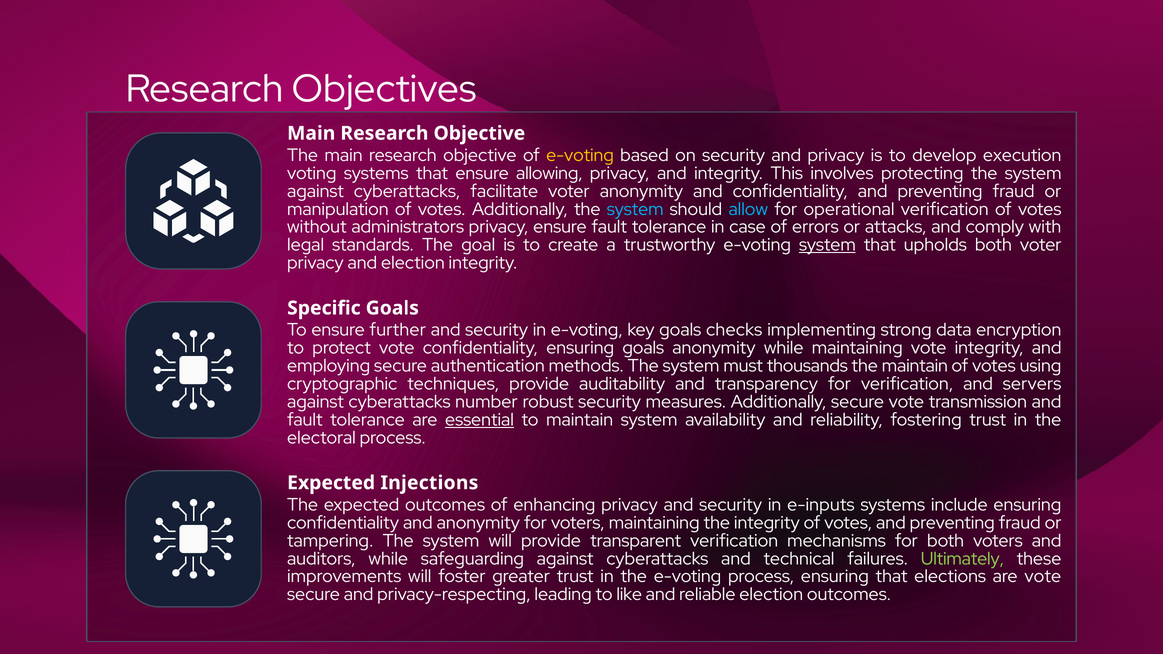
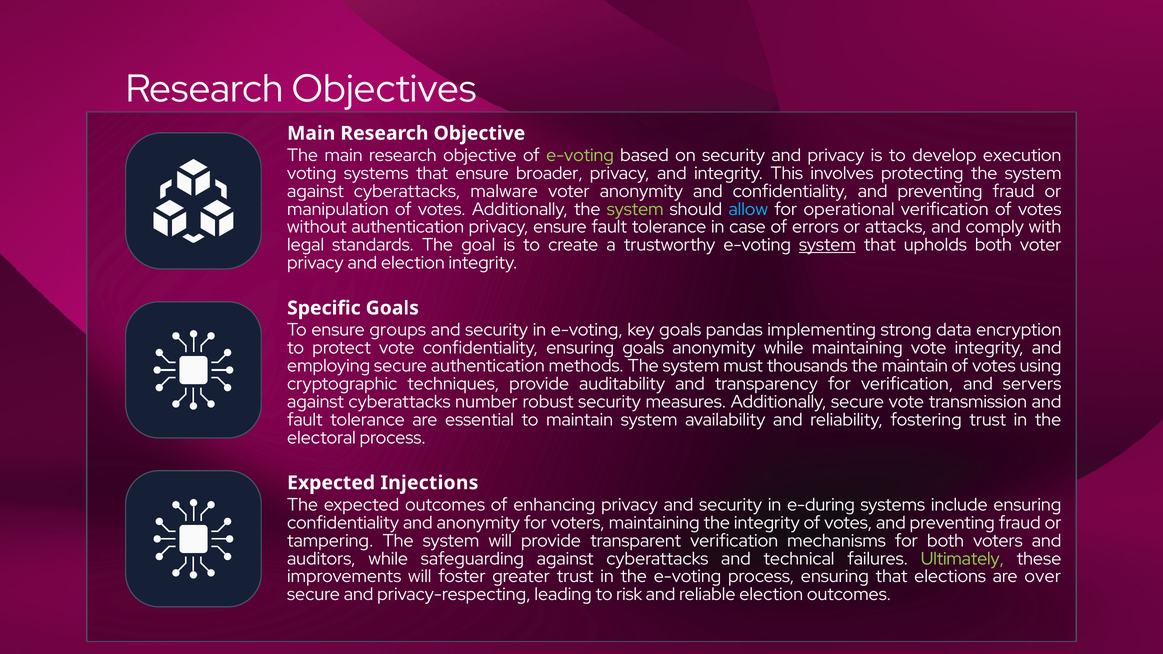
e-voting at (580, 155) colour: yellow -> light green
allowing: allowing -> broader
facilitate: facilitate -> malware
system at (635, 209) colour: light blue -> light green
without administrators: administrators -> authentication
further: further -> groups
checks: checks -> pandas
essential underline: present -> none
e-inputs: e-inputs -> e-during
are vote: vote -> over
like: like -> risk
